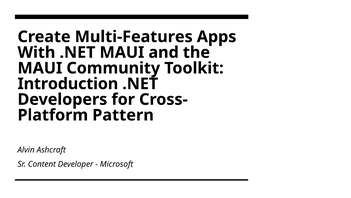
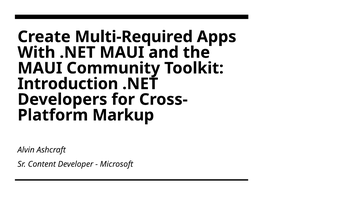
Multi-Features: Multi-Features -> Multi-Required
Pattern: Pattern -> Markup
